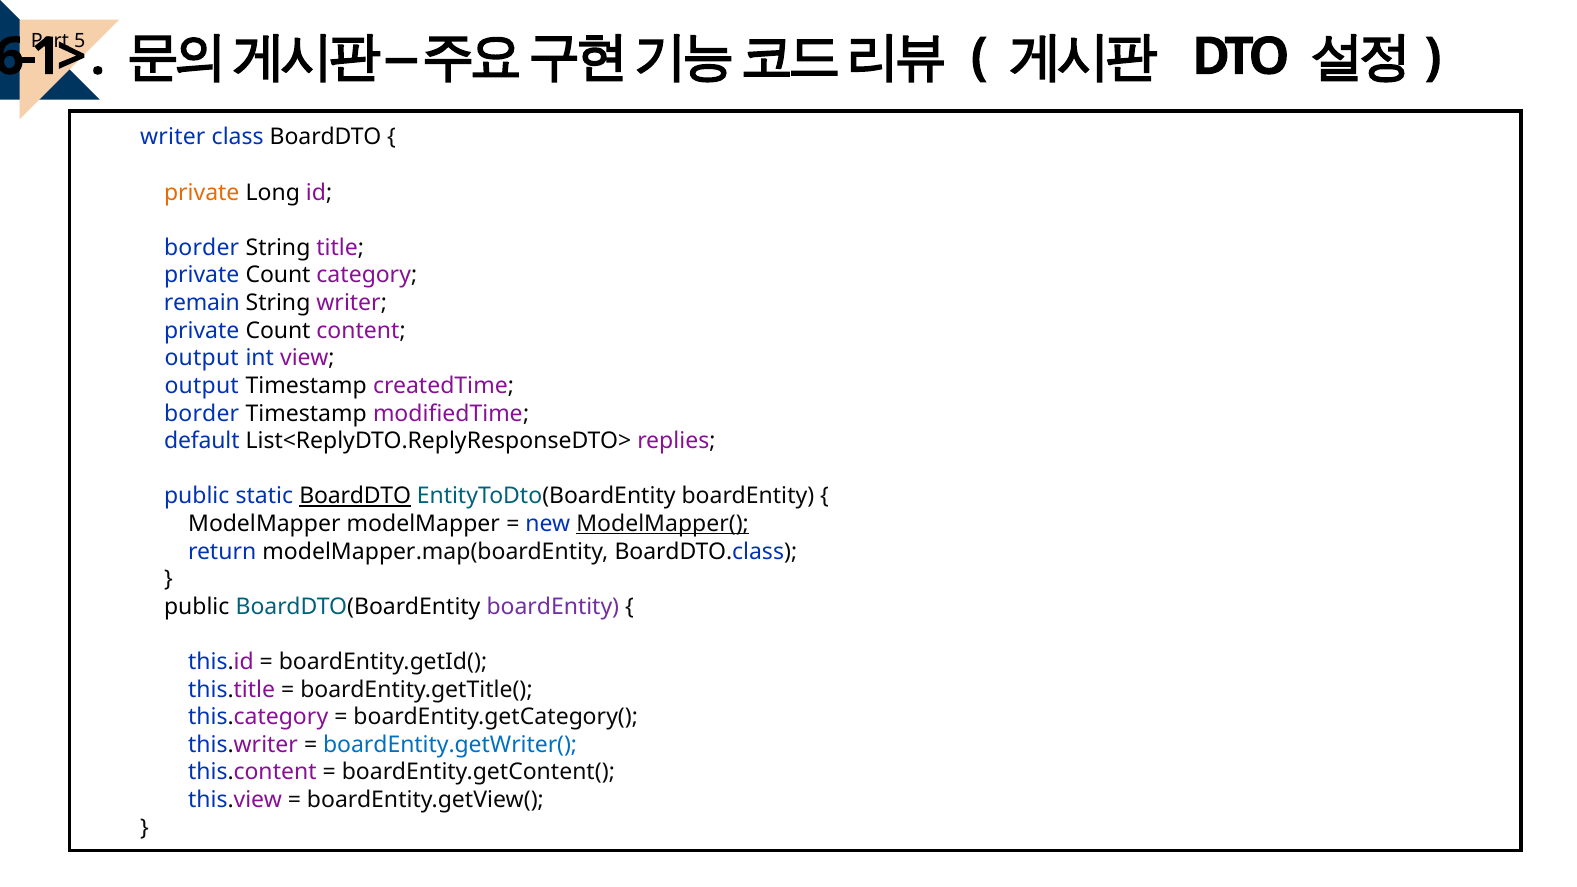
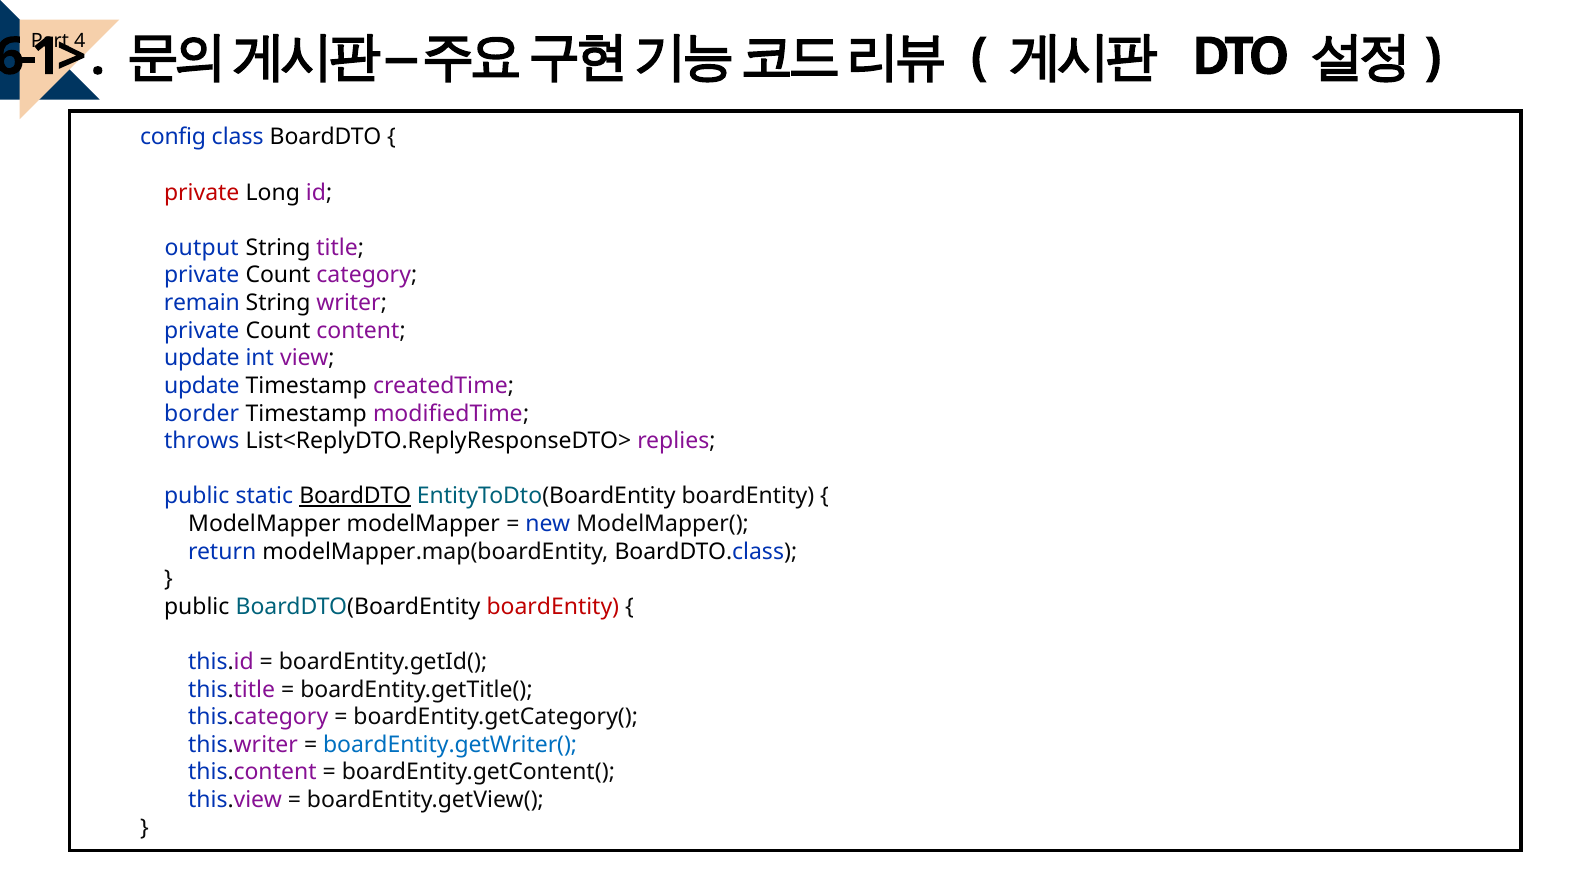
5: 5 -> 4
writer at (173, 137): writer -> config
private at (202, 193) colour: orange -> red
border at (202, 248): border -> output
output at (202, 358): output -> update
output at (202, 386): output -> update
default: default -> throws
ModelMapper( underline: present -> none
boardEntity at (553, 607) colour: purple -> red
